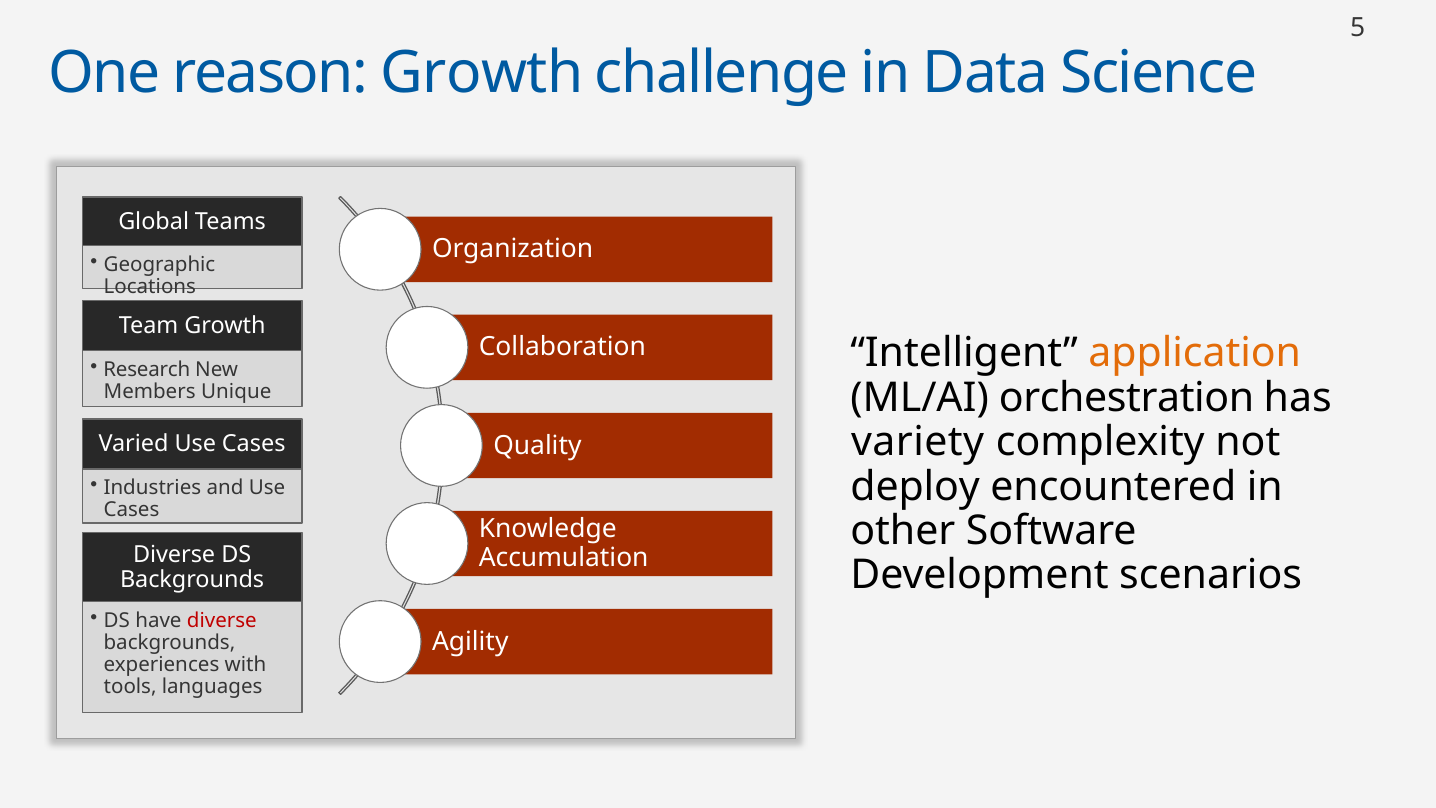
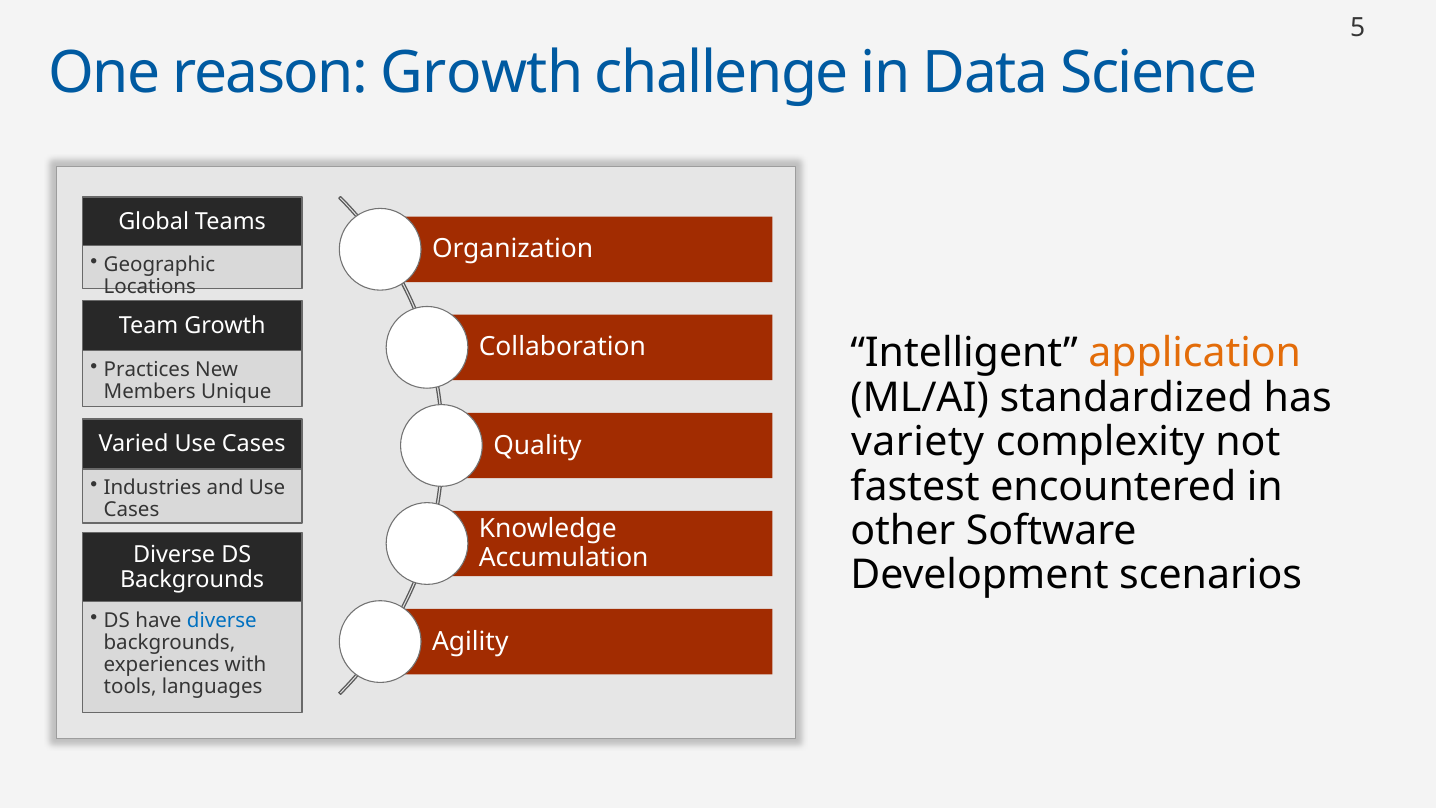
Research: Research -> Practices
orchestration: orchestration -> standardized
deploy: deploy -> fastest
diverse at (222, 620) colour: red -> blue
